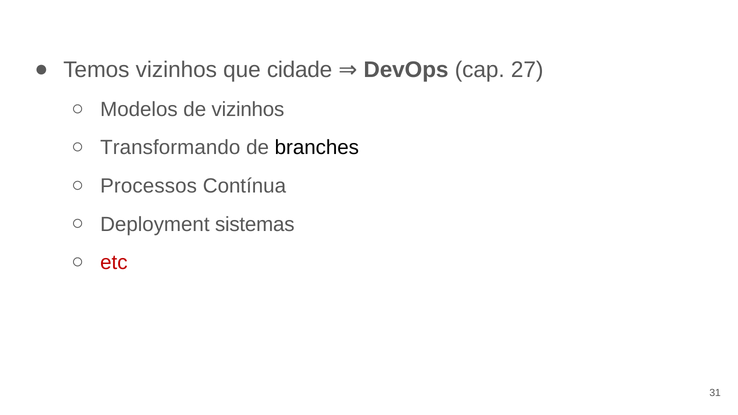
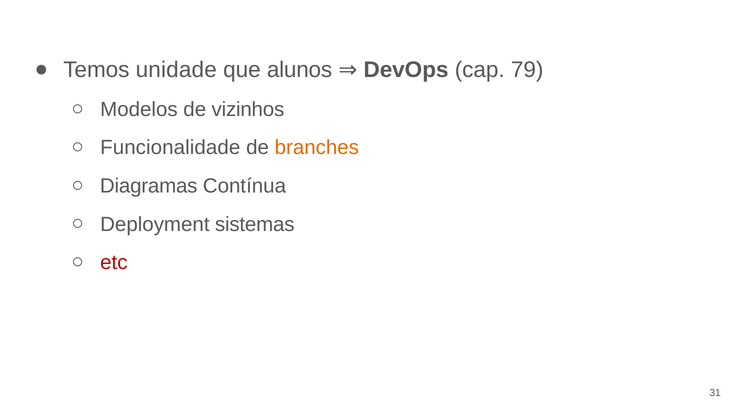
Temos vizinhos: vizinhos -> unidade
cidade: cidade -> alunos
27: 27 -> 79
Transformando: Transformando -> Funcionalidade
branches colour: black -> orange
Processos: Processos -> Diagramas
